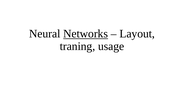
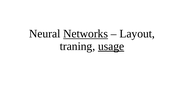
usage underline: none -> present
